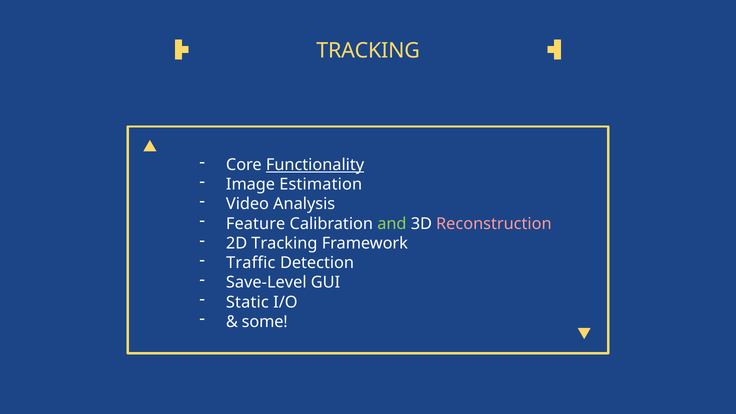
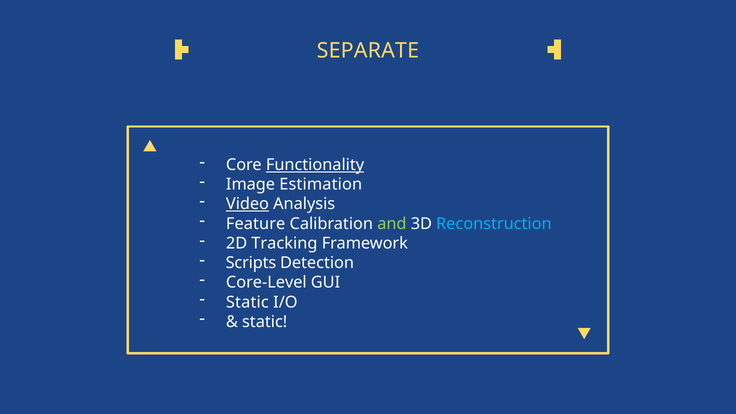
TRACKING at (368, 51): TRACKING -> SEPARATE
Video underline: none -> present
Reconstruction colour: pink -> light blue
Traffic: Traffic -> Scripts
Save-Level: Save-Level -> Core-Level
some at (265, 322): some -> static
